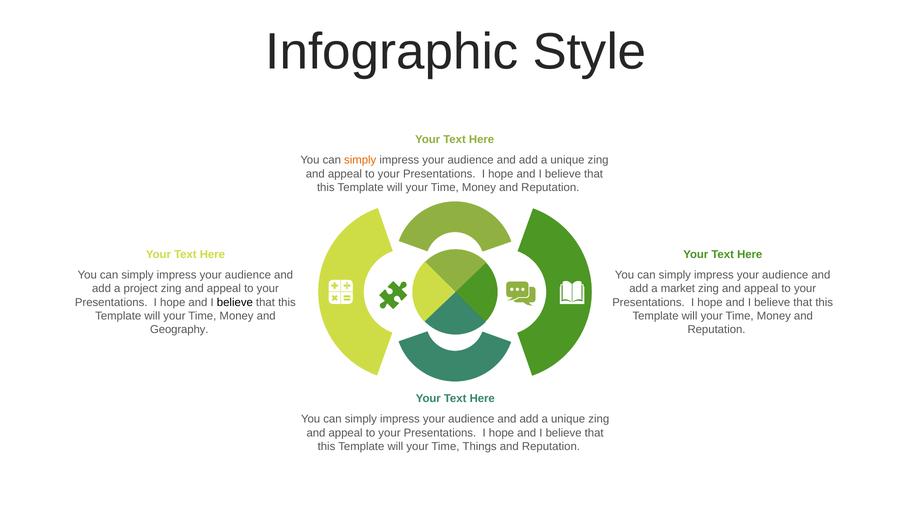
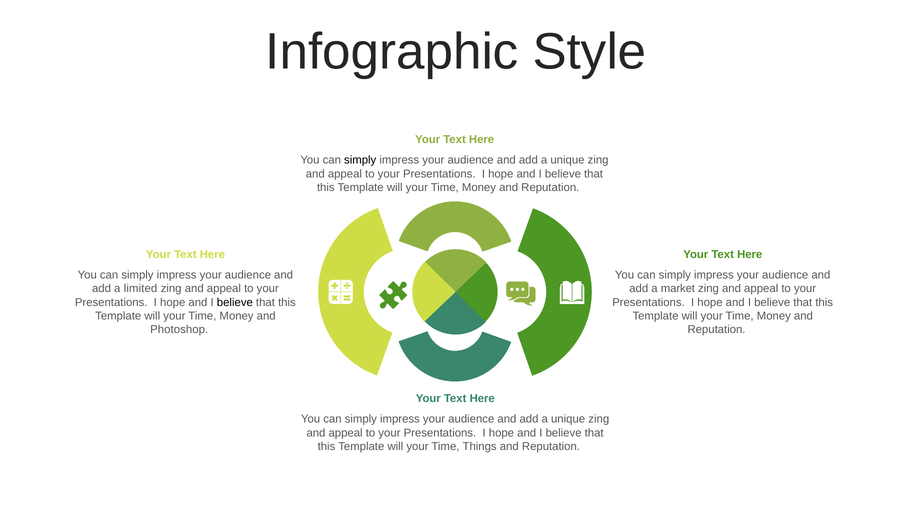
simply at (360, 160) colour: orange -> black
project: project -> limited
Geography: Geography -> Photoshop
